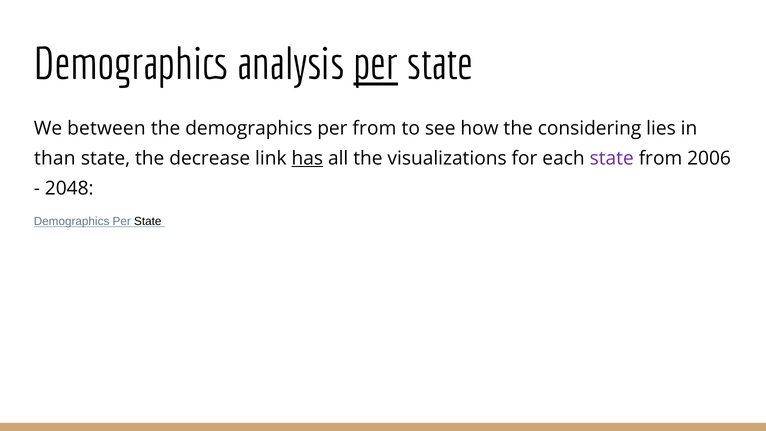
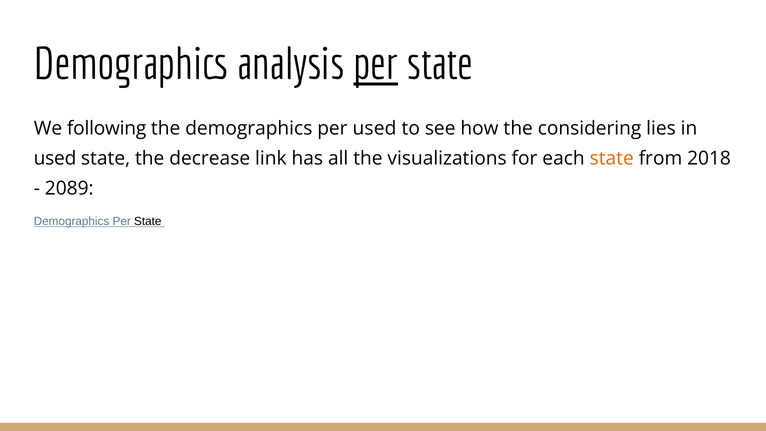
between: between -> following
per from: from -> used
than at (55, 158): than -> used
has underline: present -> none
state at (612, 158) colour: purple -> orange
2006: 2006 -> 2018
2048: 2048 -> 2089
